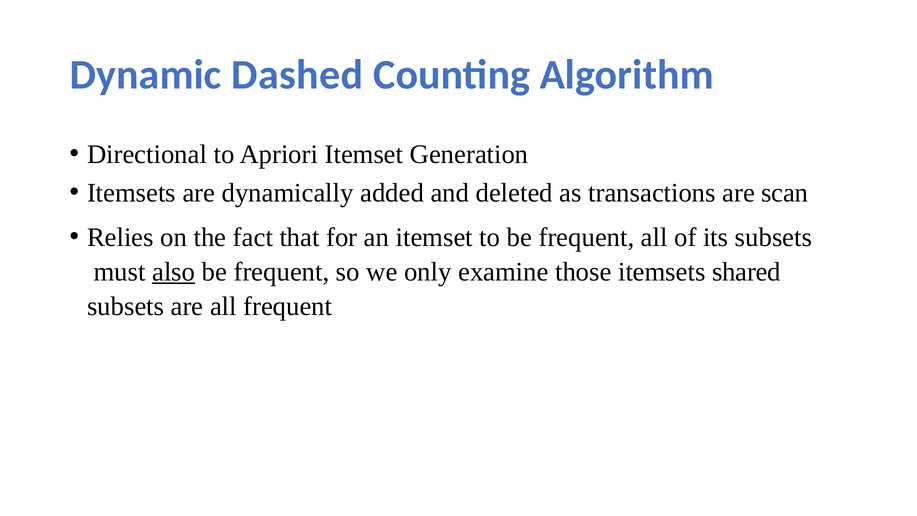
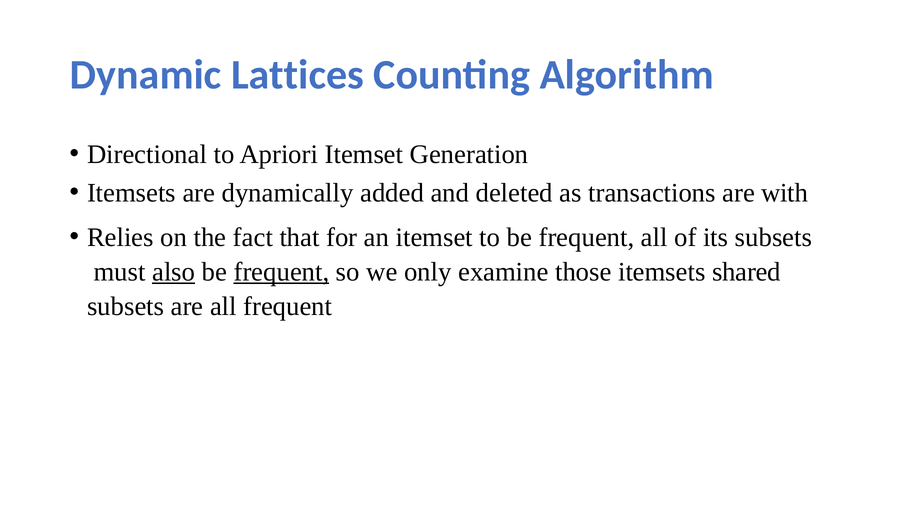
Dashed: Dashed -> Lattices
scan: scan -> with
frequent at (281, 272) underline: none -> present
